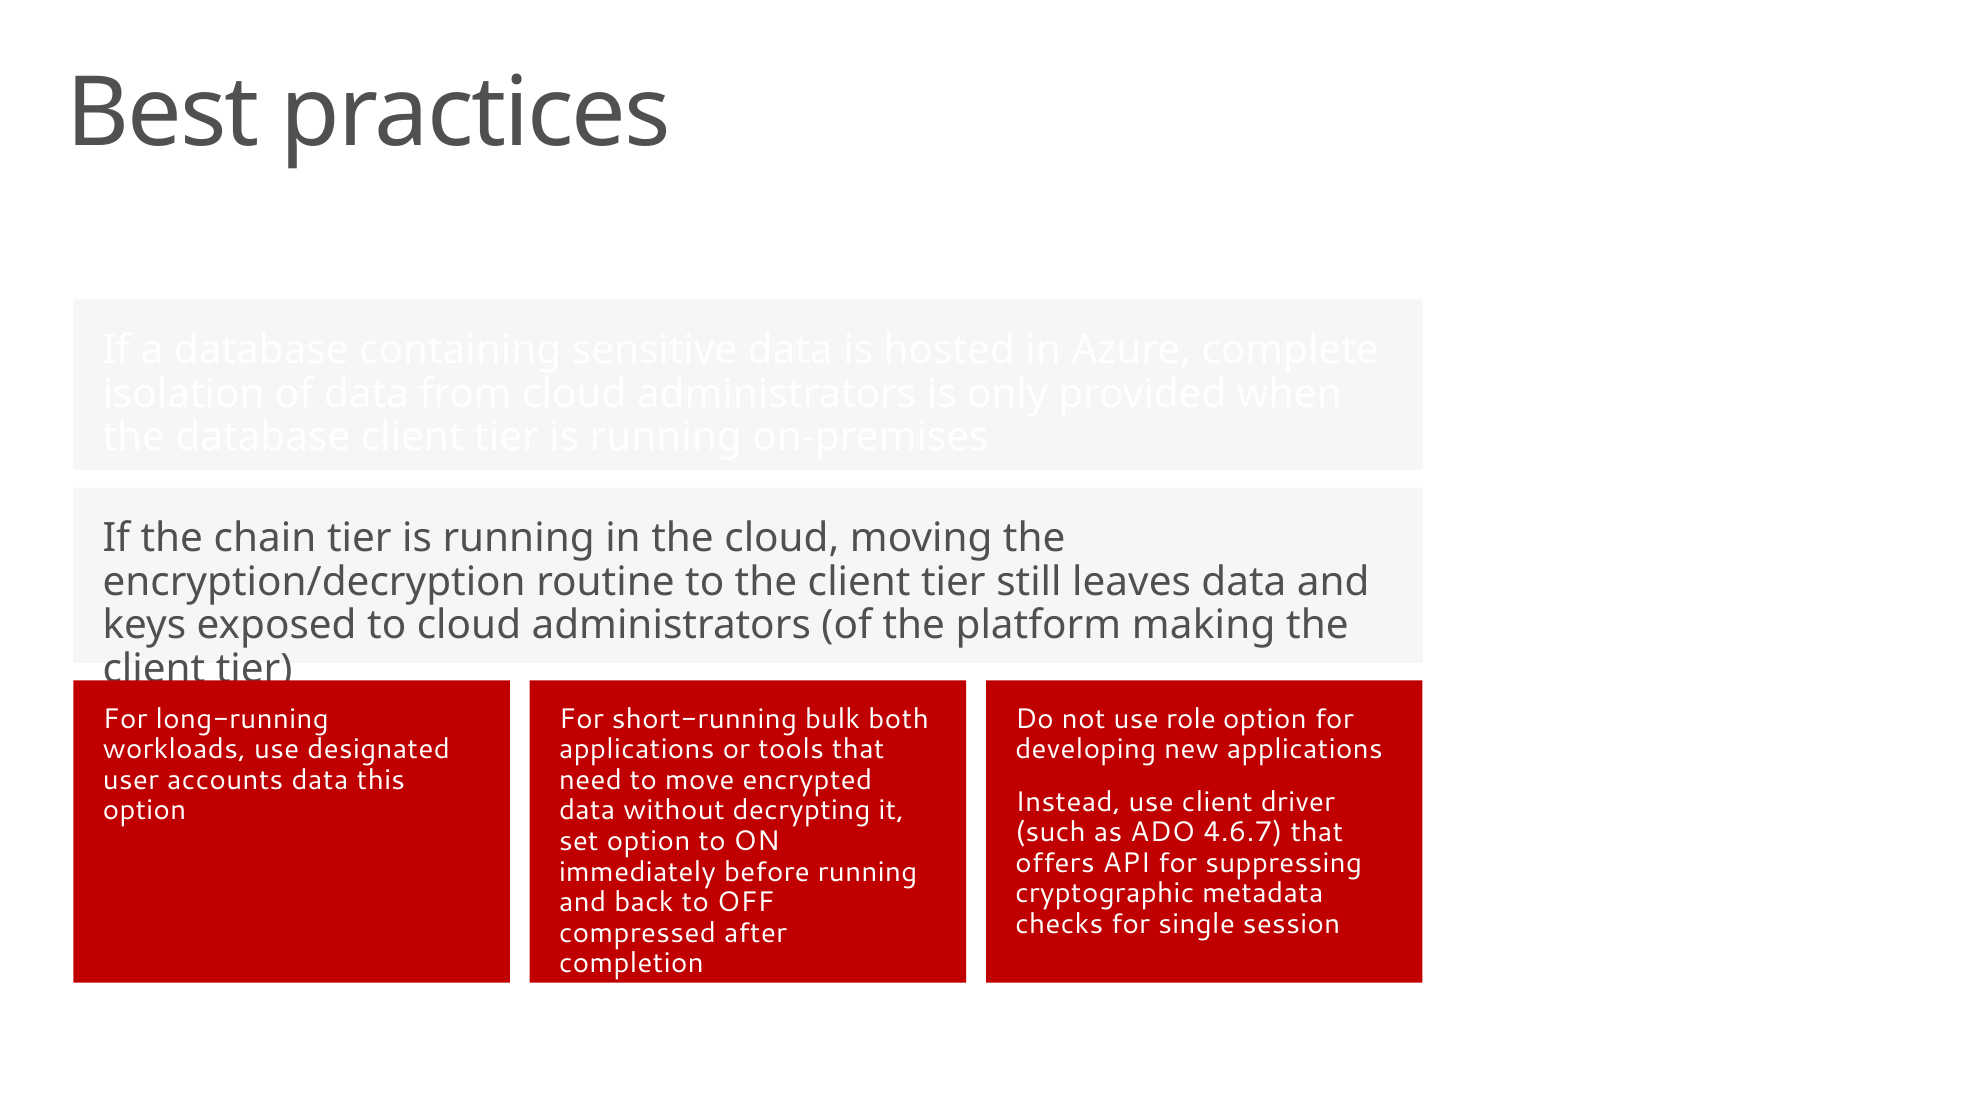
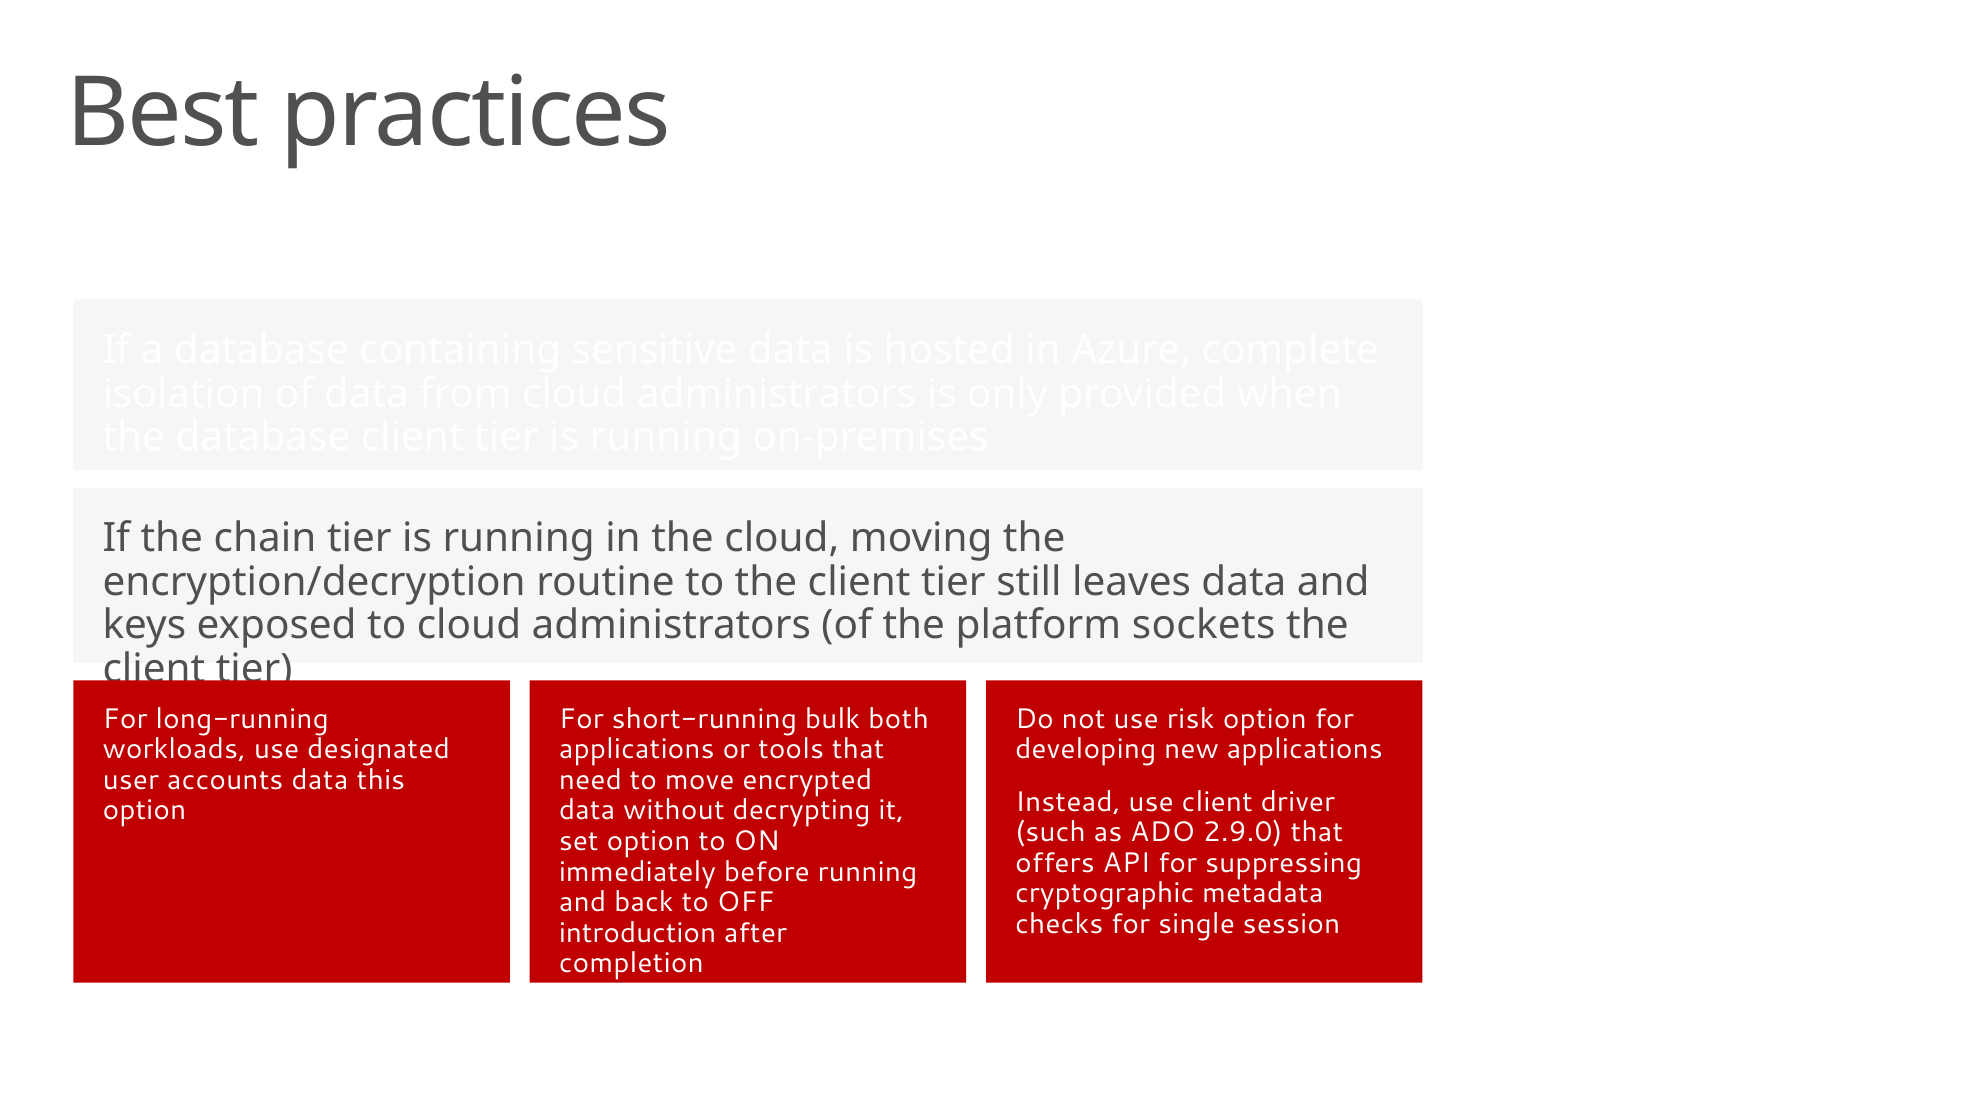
making: making -> sockets
role: role -> risk
4.6.7: 4.6.7 -> 2.9.0
compressed: compressed -> introduction
